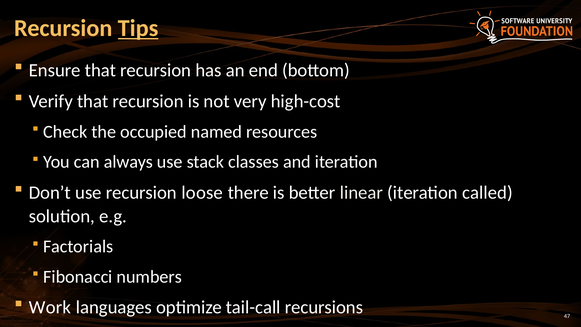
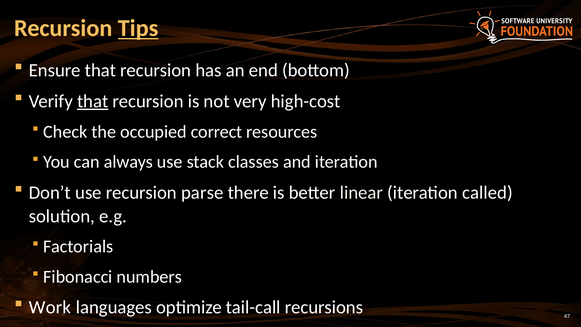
that at (93, 101) underline: none -> present
named: named -> correct
loose: loose -> parse
